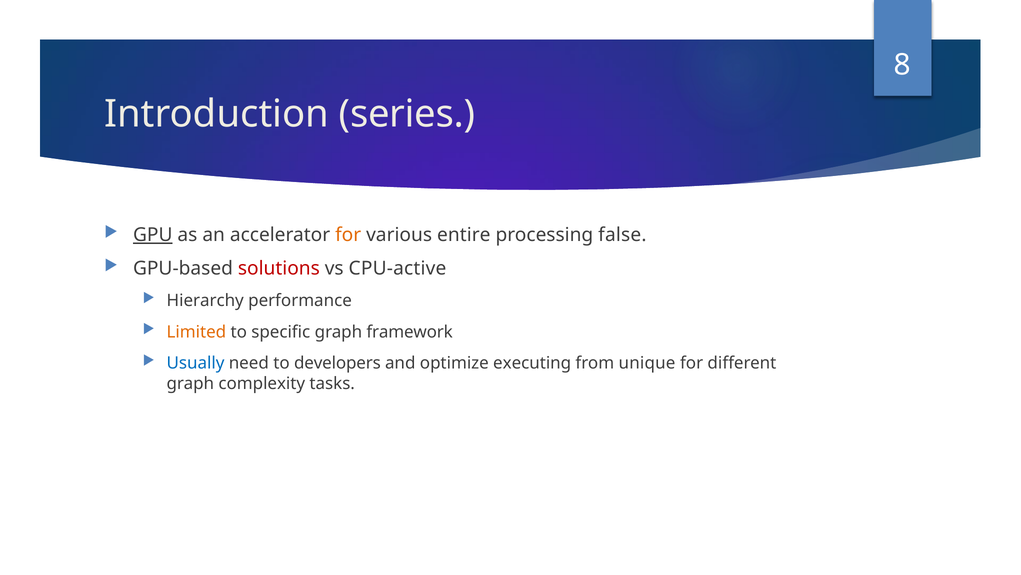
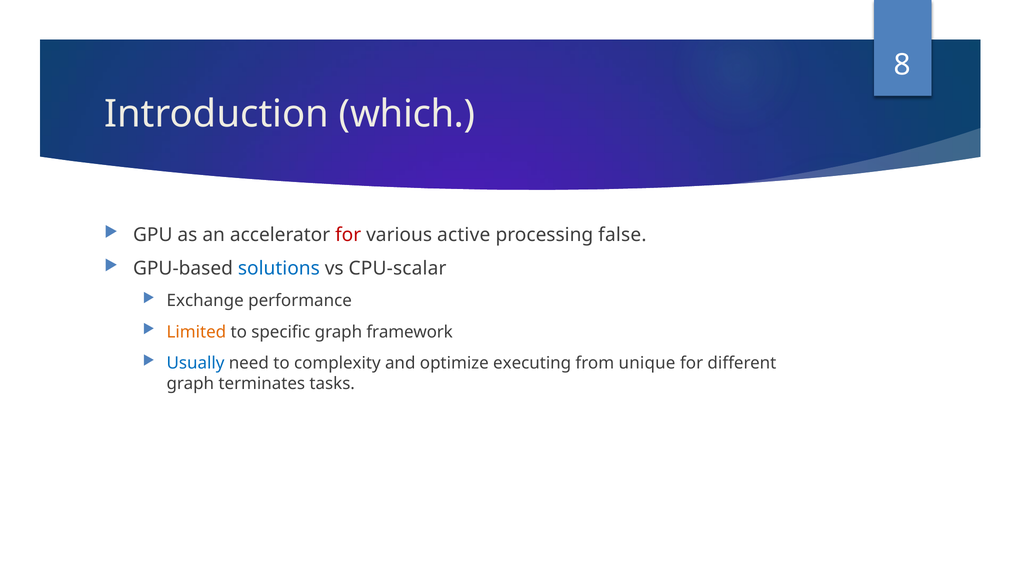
series: series -> which
GPU underline: present -> none
for at (348, 235) colour: orange -> red
entire: entire -> active
solutions colour: red -> blue
CPU-active: CPU-active -> CPU-scalar
Hierarchy: Hierarchy -> Exchange
developers: developers -> complexity
complexity: complexity -> terminates
